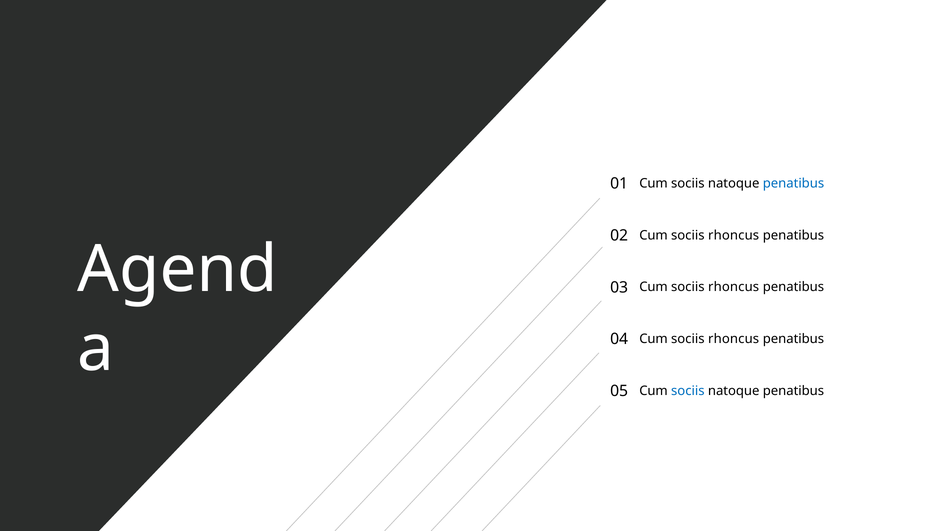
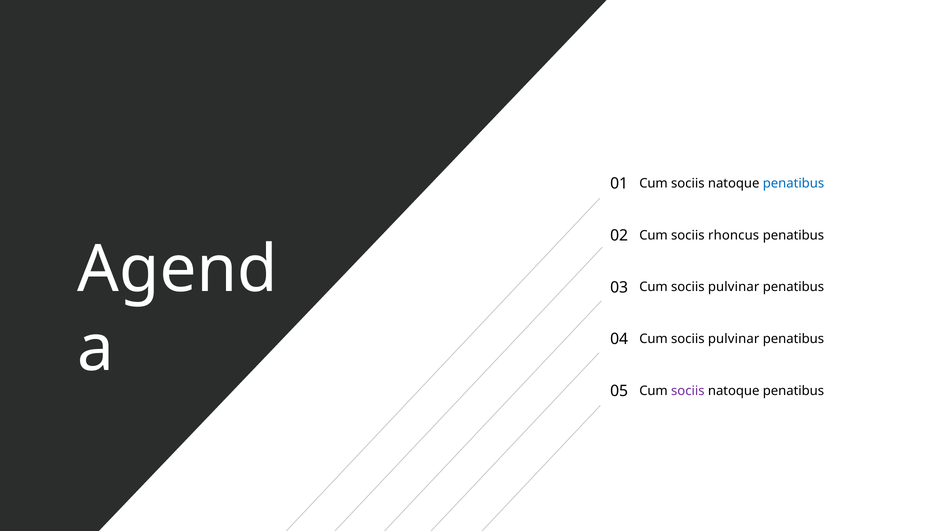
rhoncus at (734, 287): rhoncus -> pulvinar
rhoncus at (734, 339): rhoncus -> pulvinar
sociis at (688, 391) colour: blue -> purple
